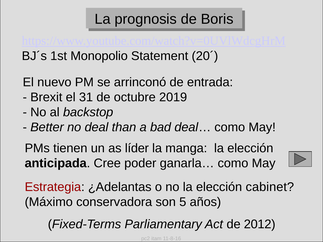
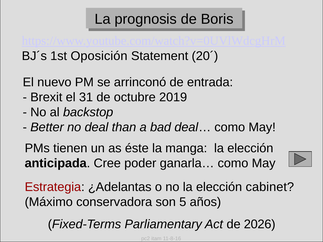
Monopolio: Monopolio -> Oposición
líder: líder -> éste
2012: 2012 -> 2026
